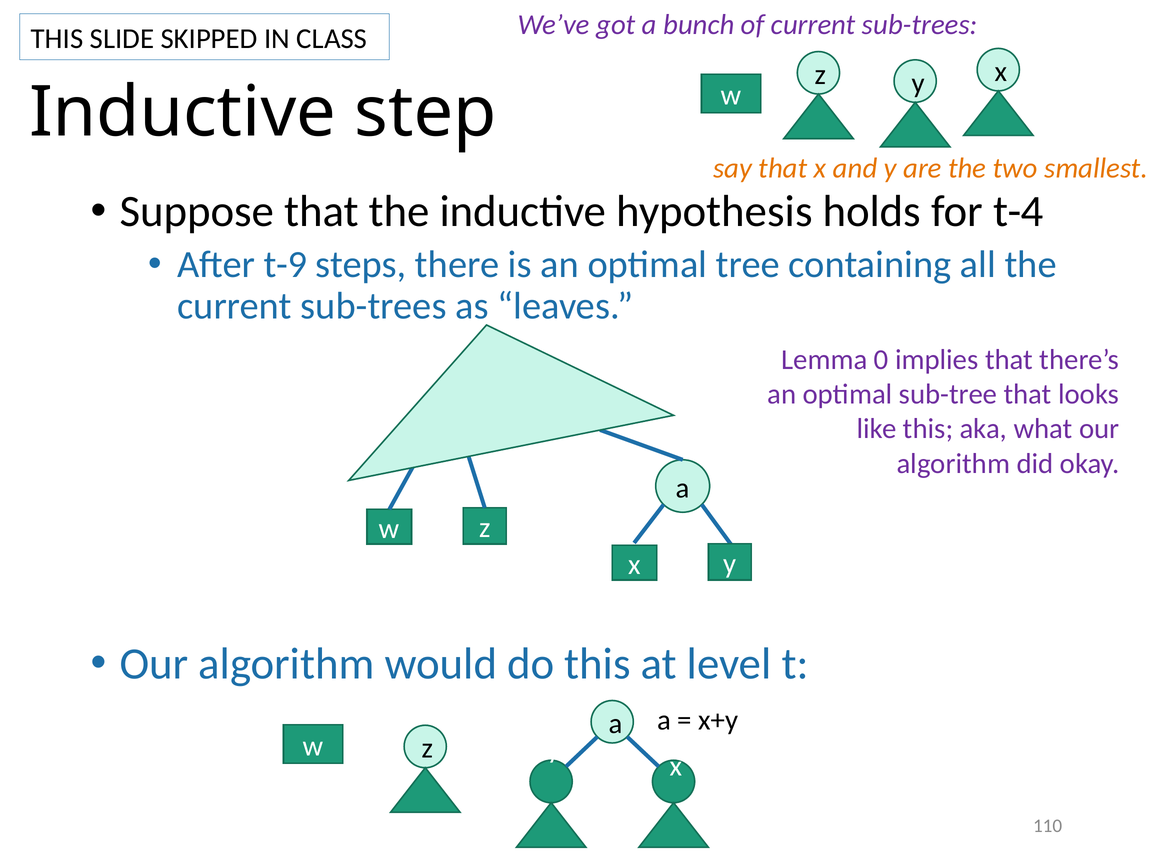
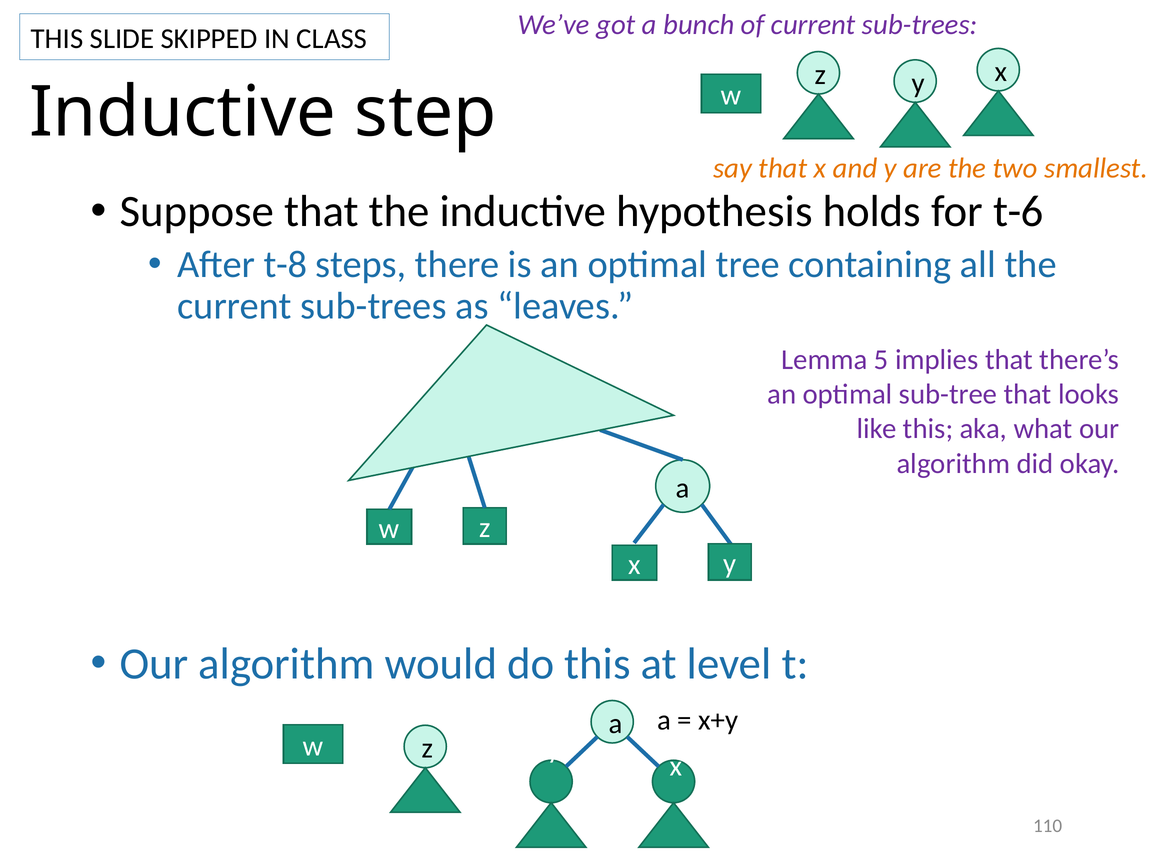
t-4: t-4 -> t-6
t-9: t-9 -> t-8
0: 0 -> 5
